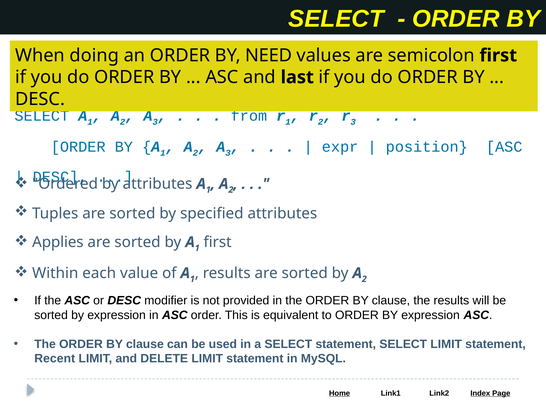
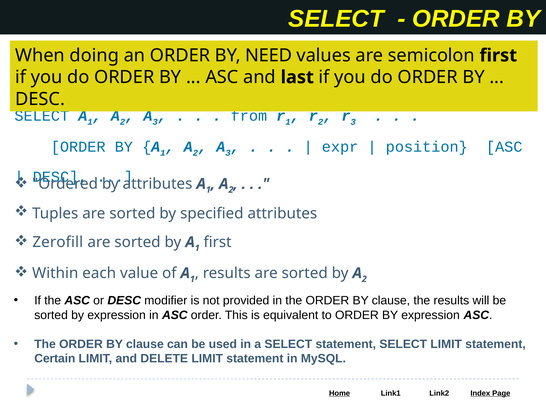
Applies: Applies -> Zerofill
Recent: Recent -> Certain
